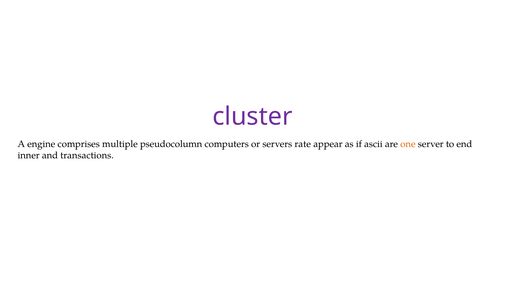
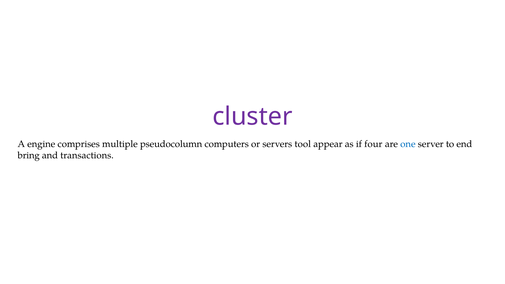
rate: rate -> tool
ascii: ascii -> four
one colour: orange -> blue
inner: inner -> bring
